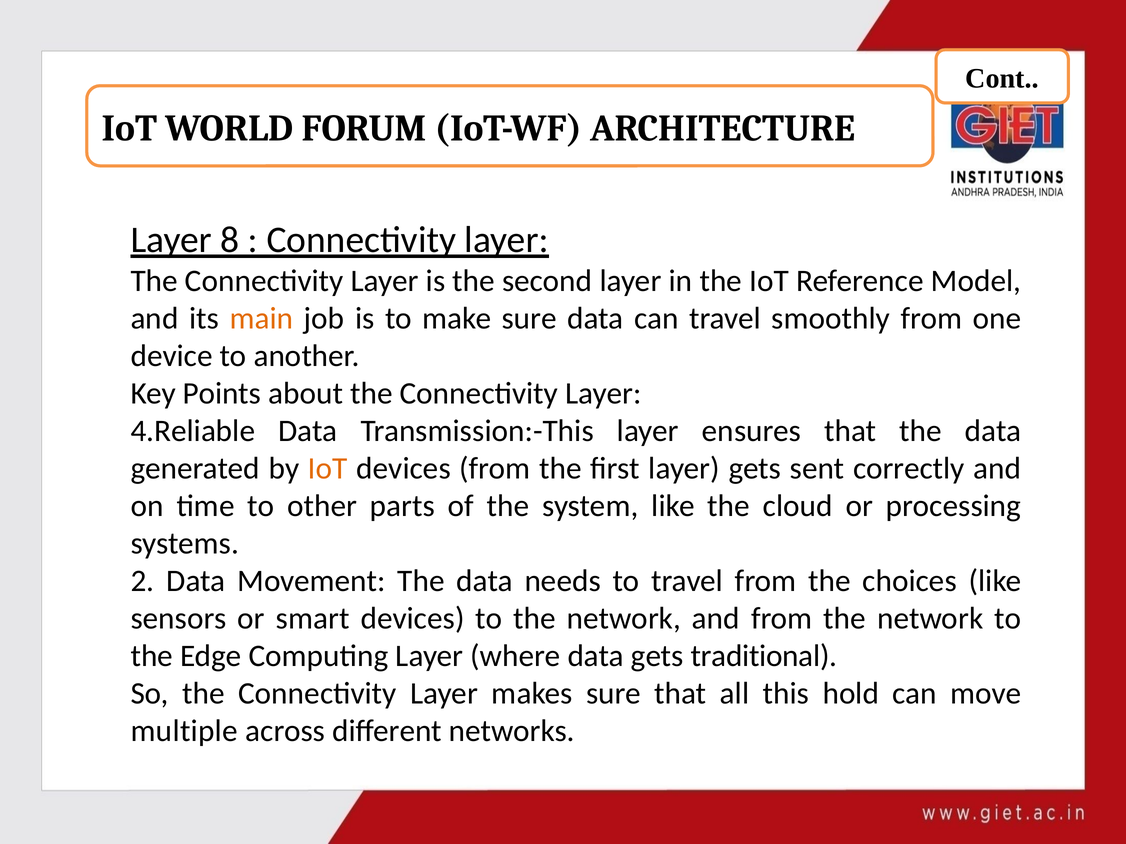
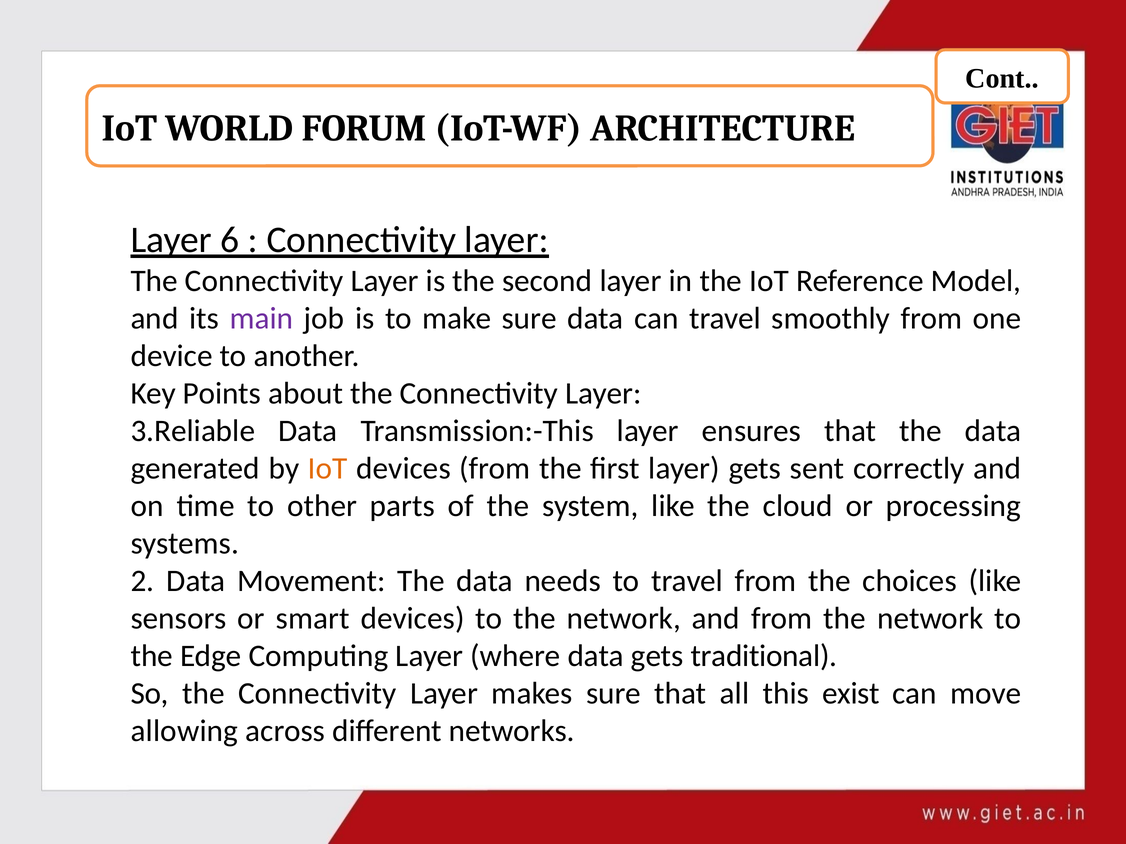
8: 8 -> 6
main colour: orange -> purple
4.Reliable: 4.Reliable -> 3.Reliable
hold: hold -> exist
multiple: multiple -> allowing
